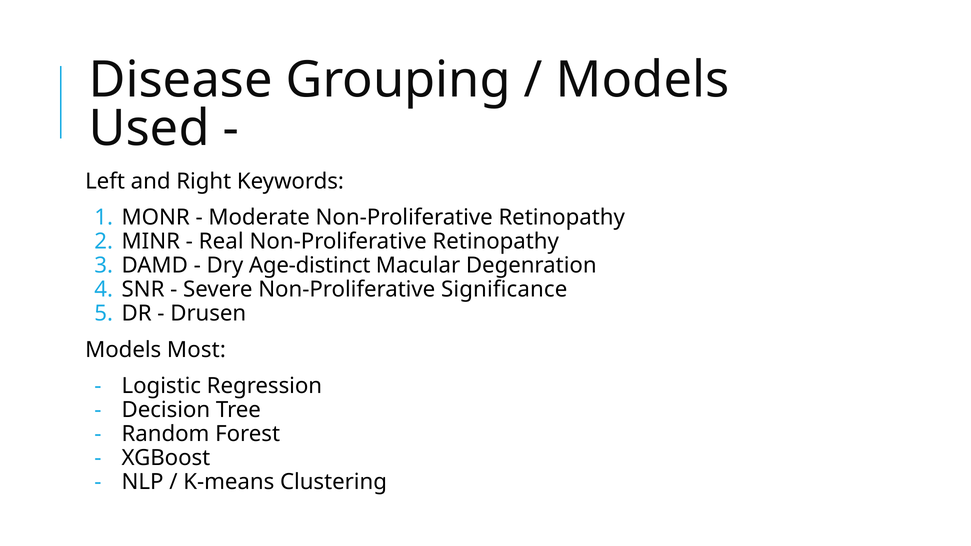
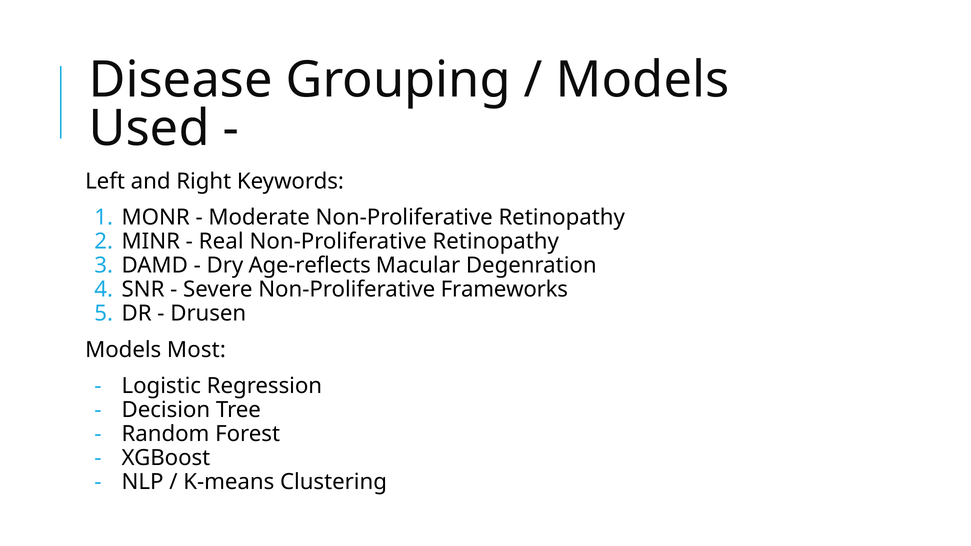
Age-distinct: Age-distinct -> Age-reflects
Significance: Significance -> Frameworks
